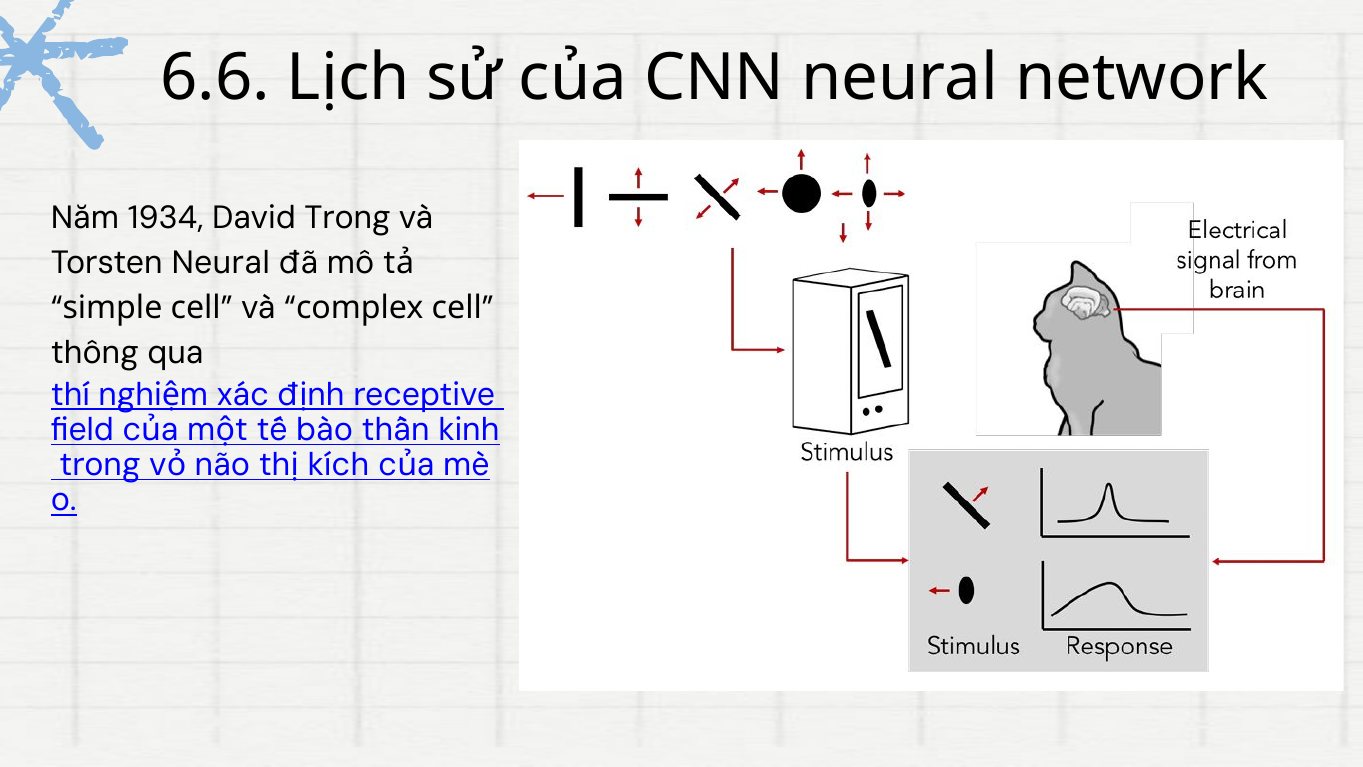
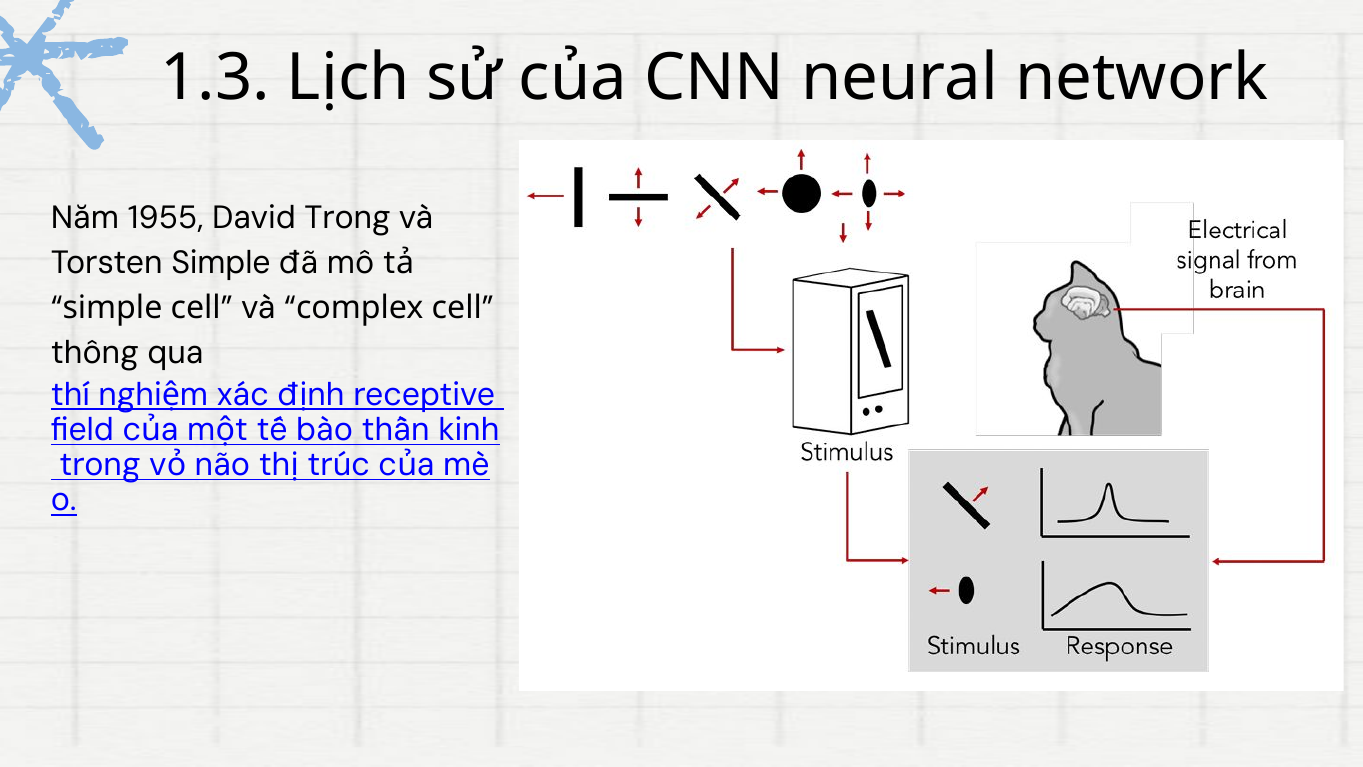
6.6: 6.6 -> 1.3
1934: 1934 -> 1955
Torsten Neural: Neural -> Simple
kích: kích -> trúc
